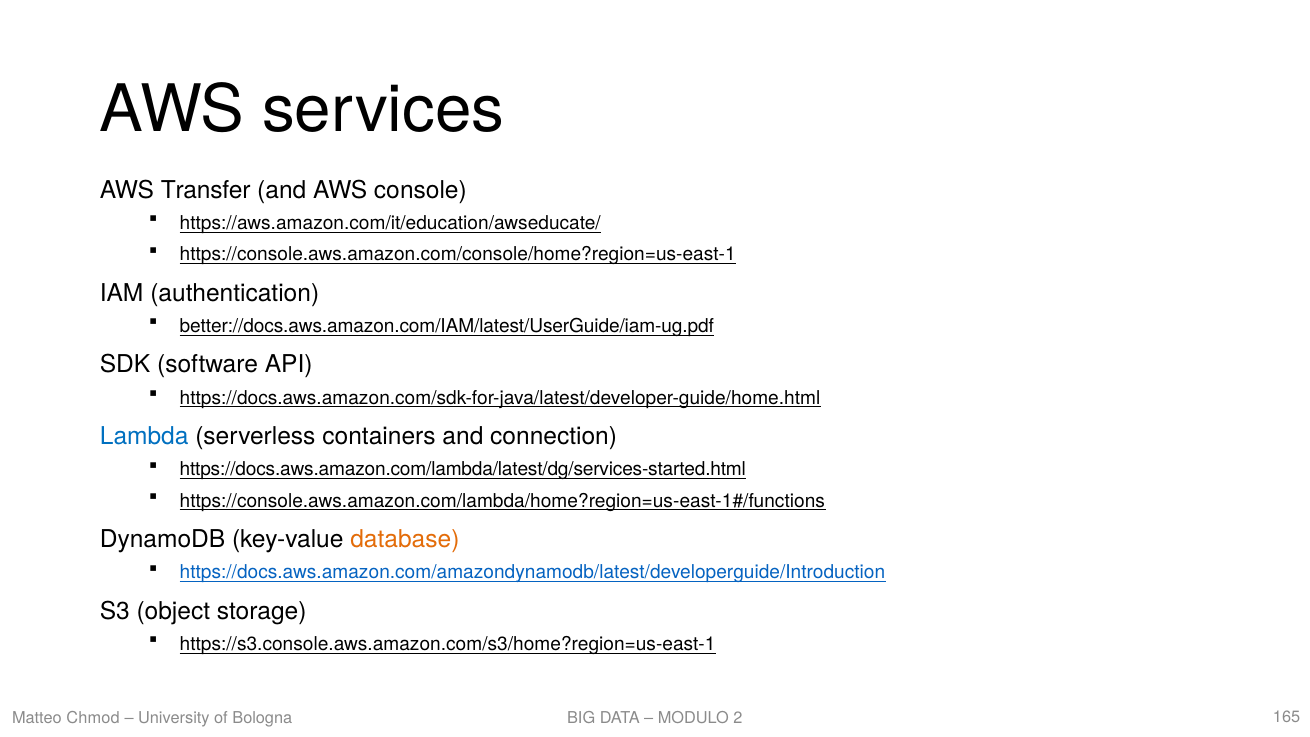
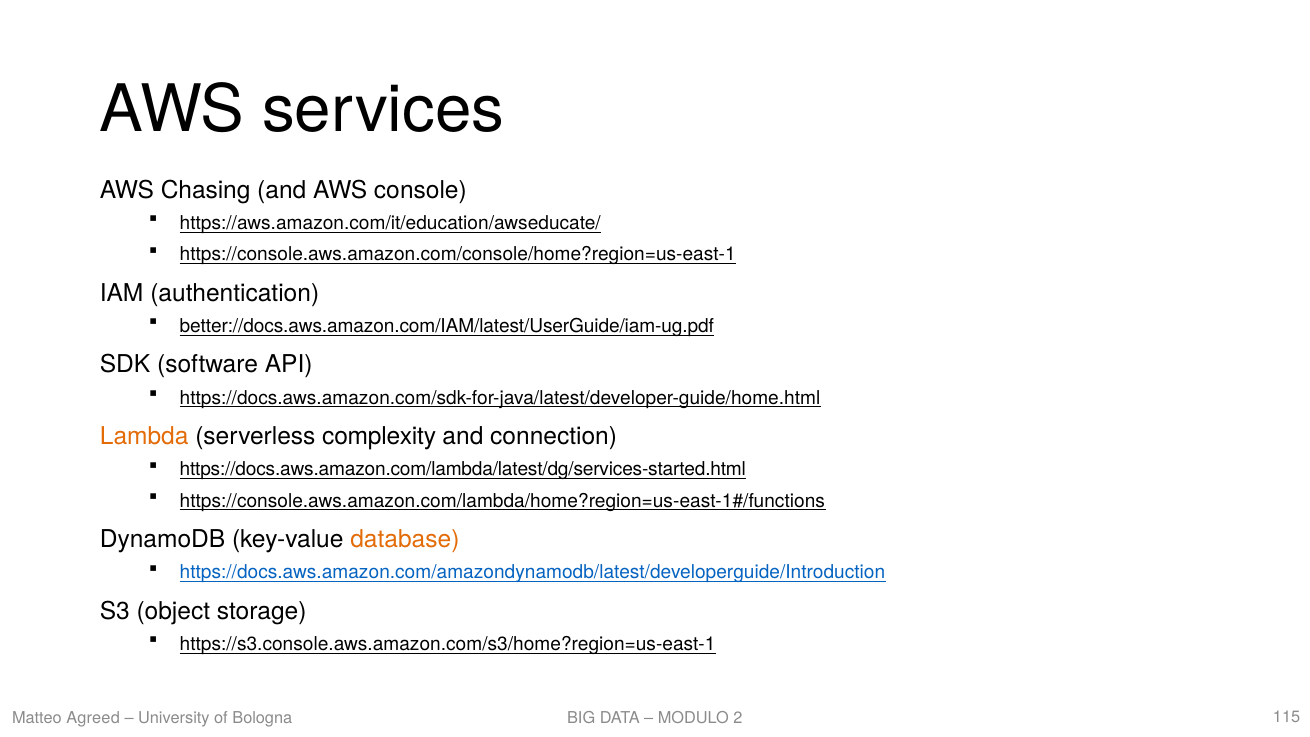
Transfer: Transfer -> Chasing
Lambda colour: blue -> orange
containers: containers -> complexity
Chmod: Chmod -> Agreed
165: 165 -> 115
